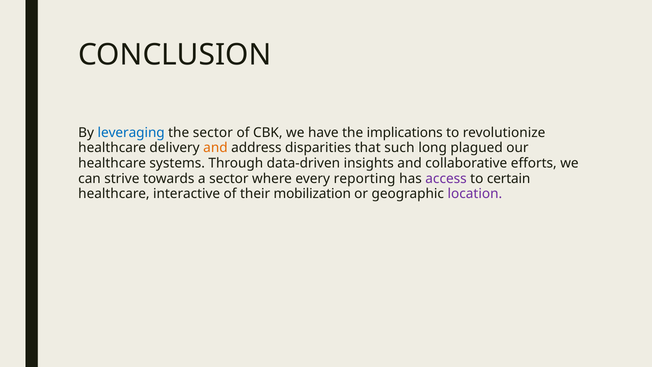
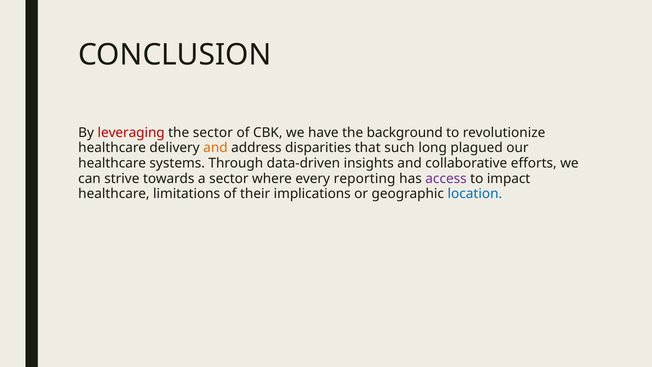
leveraging colour: blue -> red
implications: implications -> background
certain: certain -> impact
interactive: interactive -> limitations
mobilization: mobilization -> implications
location colour: purple -> blue
